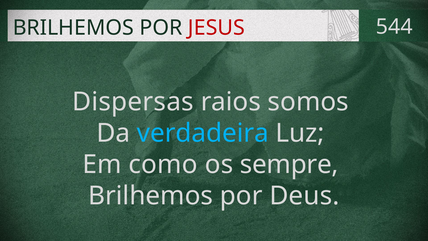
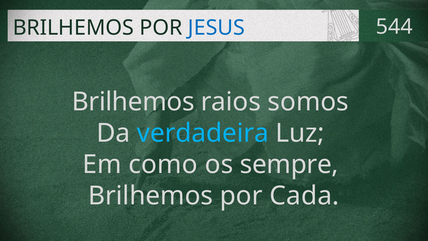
JESUS colour: red -> blue
Dispersas at (133, 102): Dispersas -> Brilhemos
Deus: Deus -> Cada
